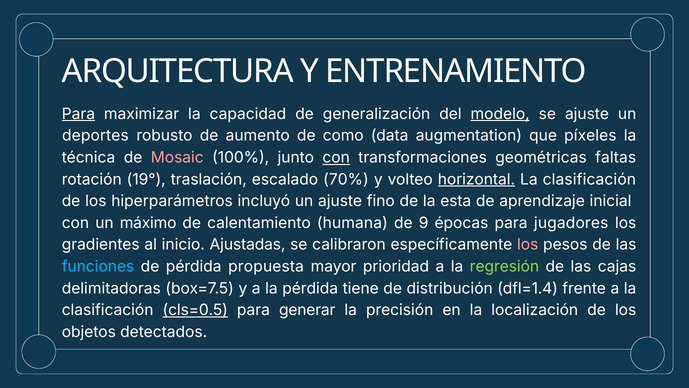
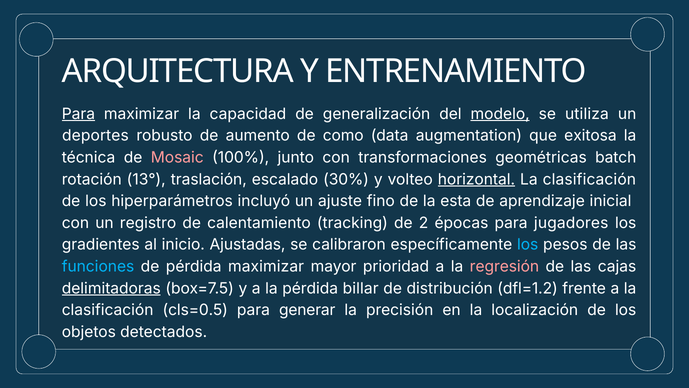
se ajuste: ajuste -> utiliza
píxeles: píxeles -> exitosa
con at (336, 157) underline: present -> none
faltas: faltas -> batch
19°: 19° -> 13°
70%: 70% -> 30%
máximo: máximo -> registro
humana: humana -> tracking
9: 9 -> 2
los at (528, 245) colour: pink -> light blue
pérdida propuesta: propuesta -> maximizar
regresión colour: light green -> pink
delimitadoras underline: none -> present
tiene: tiene -> billar
dfl=1.4: dfl=1.4 -> dfl=1.2
cls=0.5 underline: present -> none
